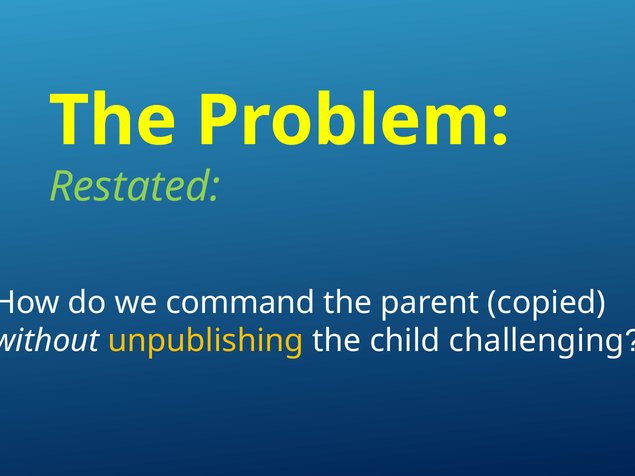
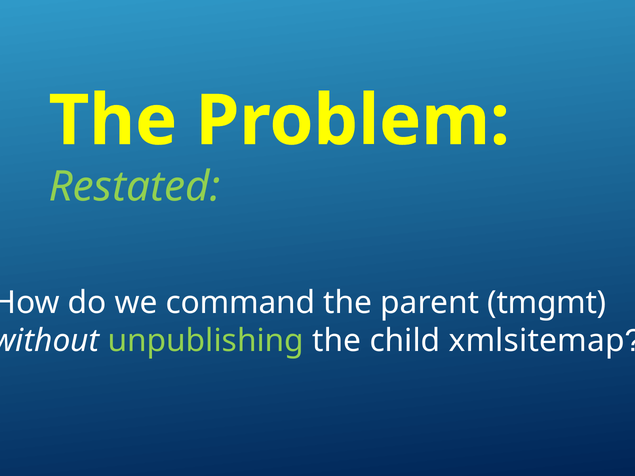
copied: copied -> tmgmt
unpublishing colour: yellow -> light green
challenging: challenging -> xmlsitemap
